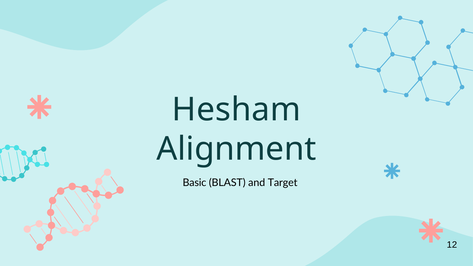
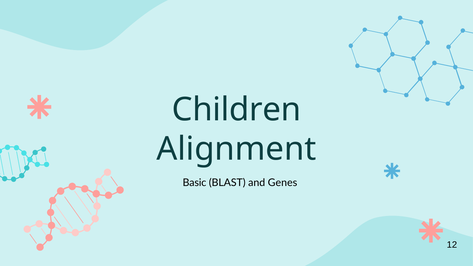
Hesham: Hesham -> Children
Target: Target -> Genes
